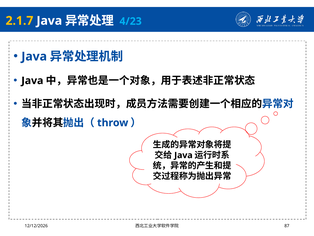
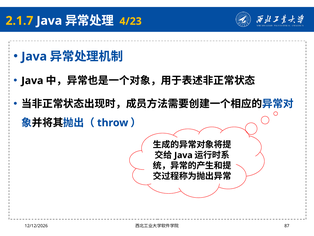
4/23 colour: light blue -> yellow
